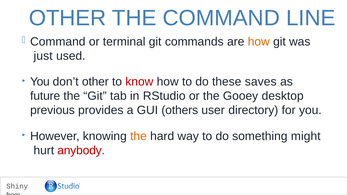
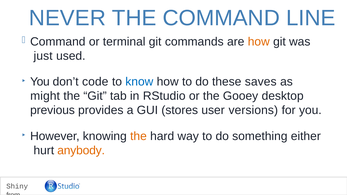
OTHER at (68, 18): OTHER -> NEVER
don’t other: other -> code
know colour: red -> blue
future: future -> might
others: others -> stores
directory: directory -> versions
might: might -> either
anybody colour: red -> orange
